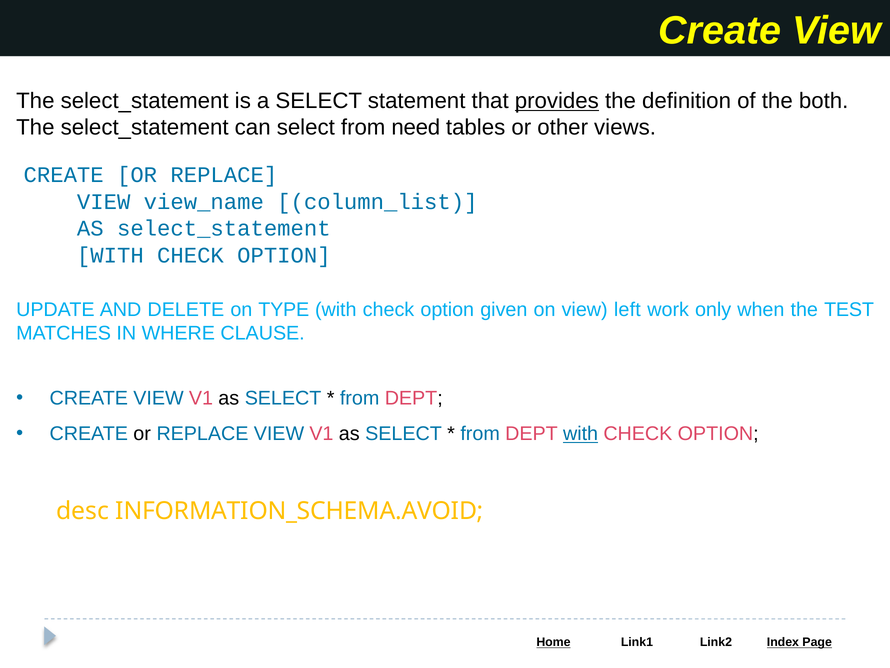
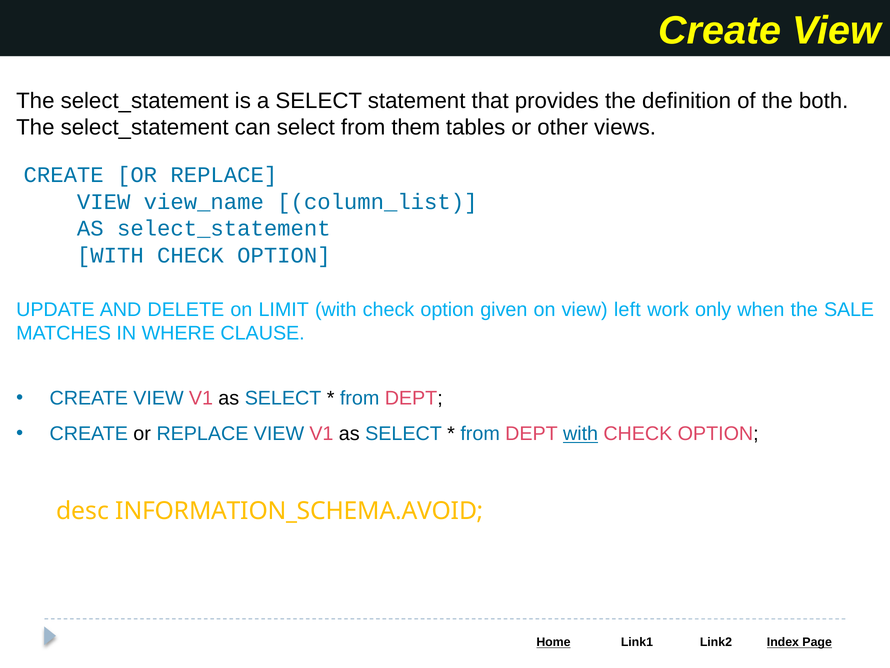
provides underline: present -> none
need: need -> them
TYPE: TYPE -> LIMIT
TEST: TEST -> SALE
